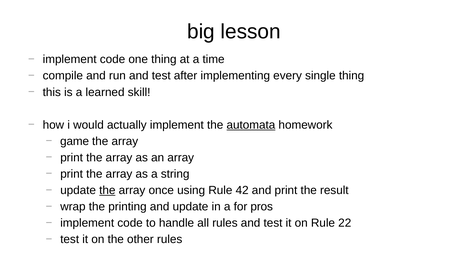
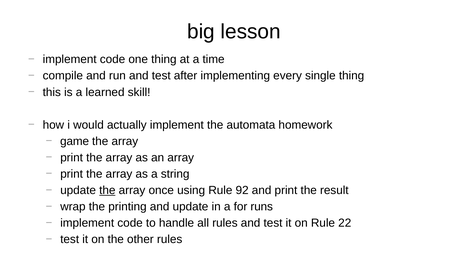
automata underline: present -> none
42: 42 -> 92
pros: pros -> runs
